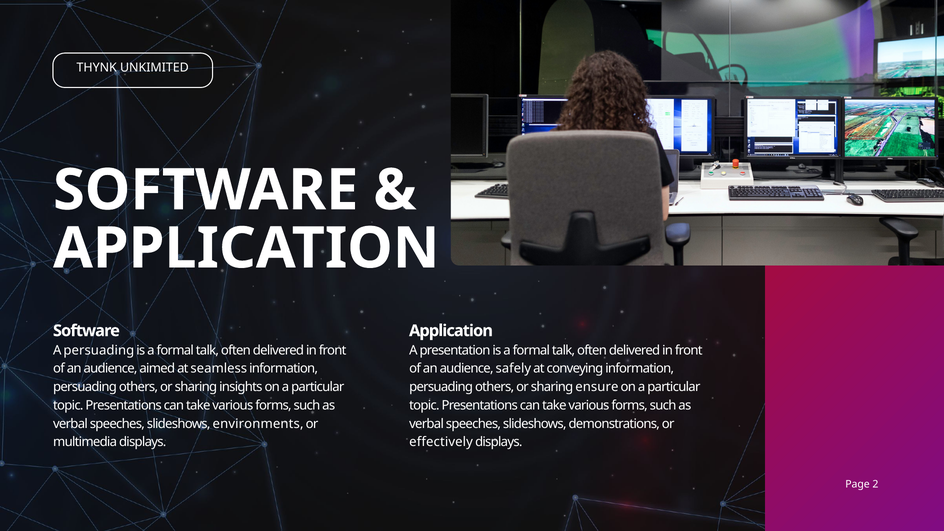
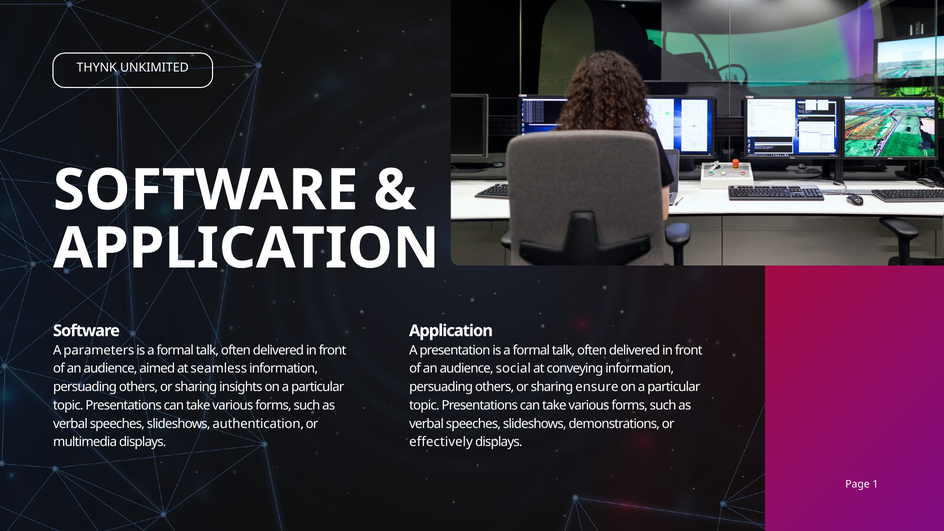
A persuading: persuading -> parameters
safely: safely -> social
environments: environments -> authentication
2: 2 -> 1
